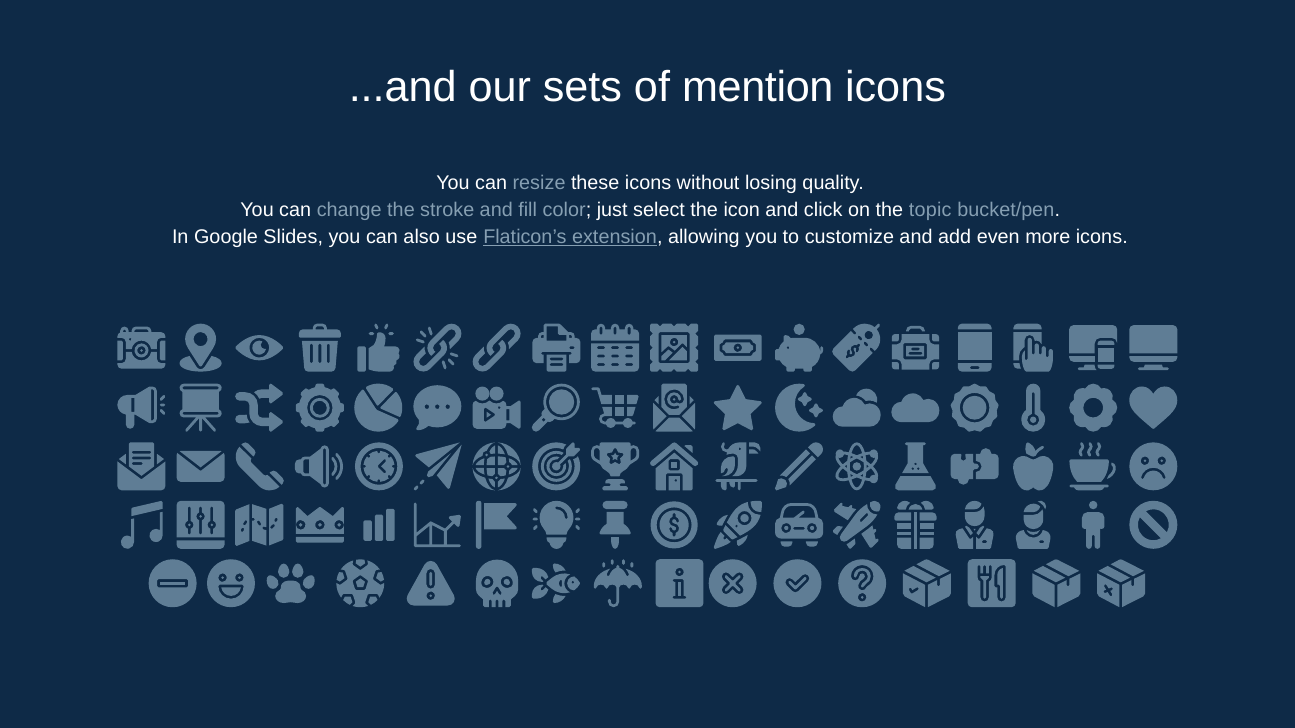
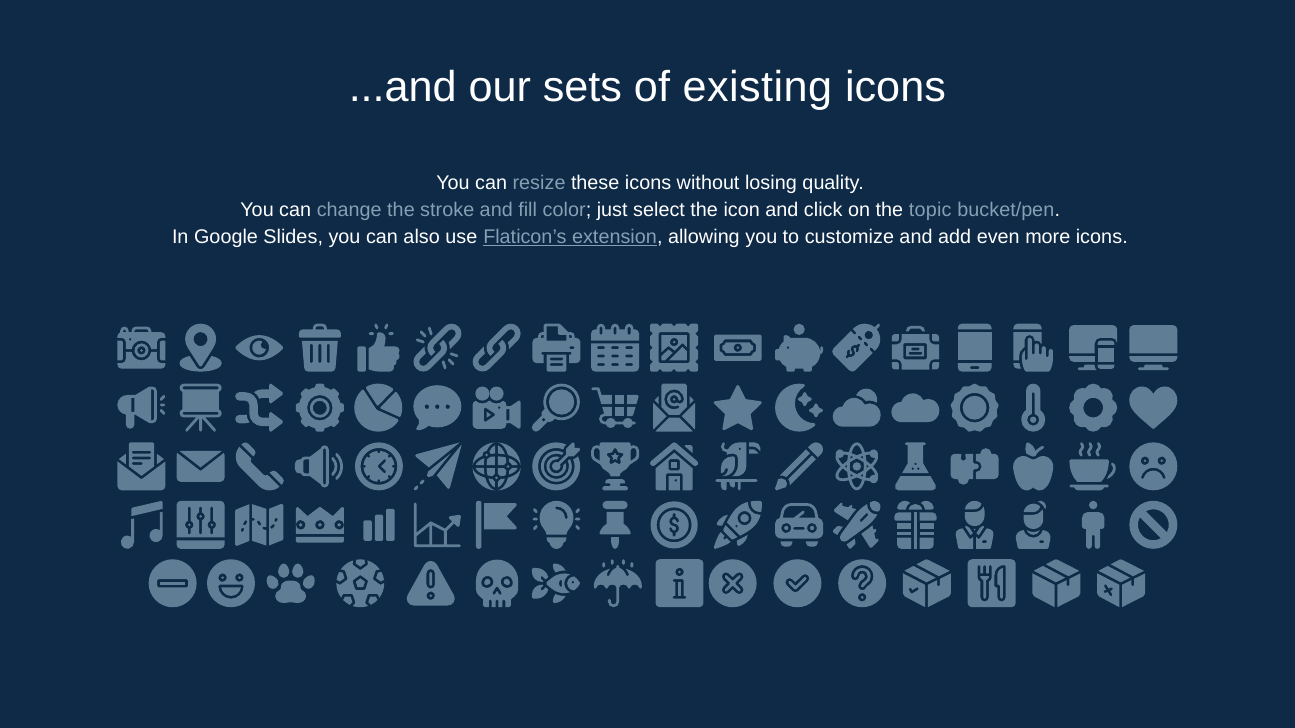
mention: mention -> existing
